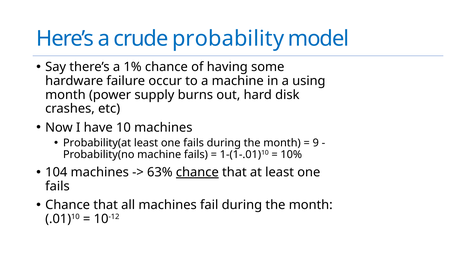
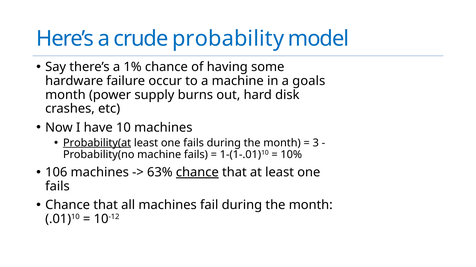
using: using -> goals
Probability(at underline: none -> present
9: 9 -> 3
104: 104 -> 106
